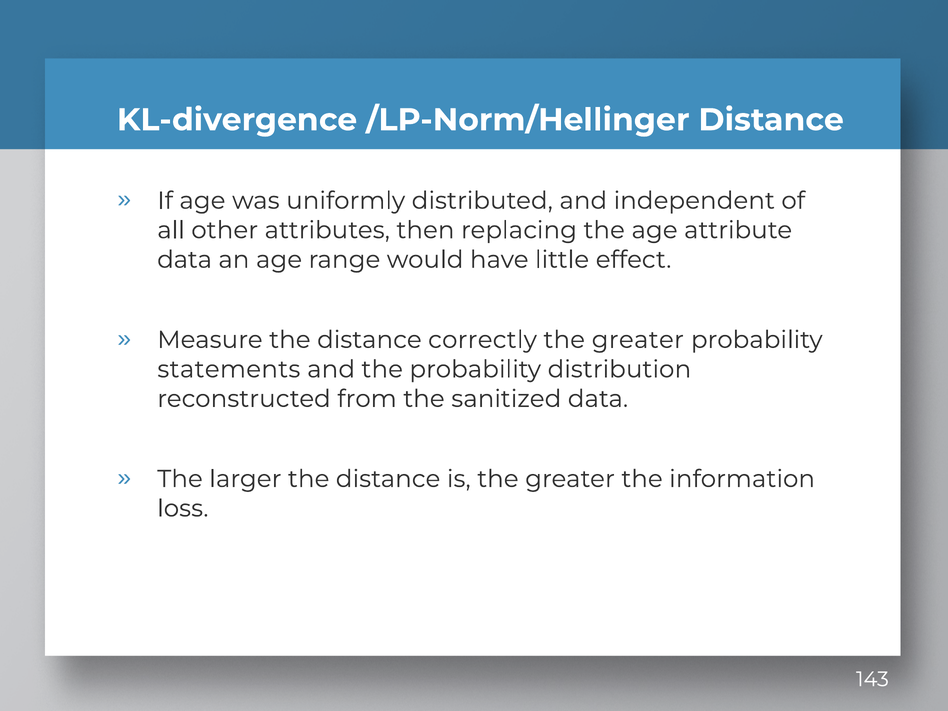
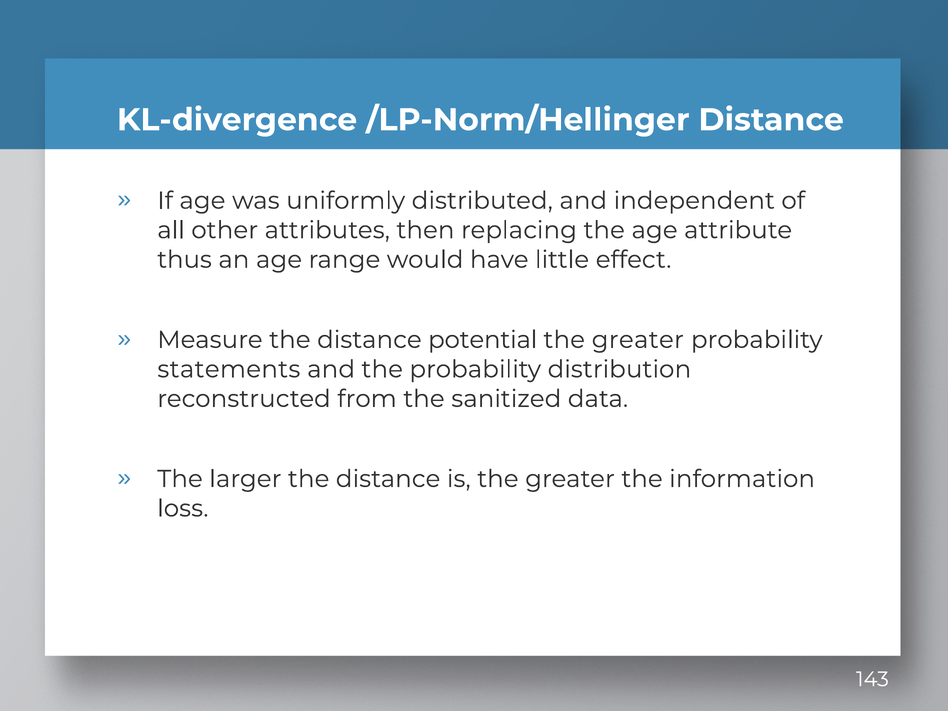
data at (185, 260): data -> thus
correctly: correctly -> potential
